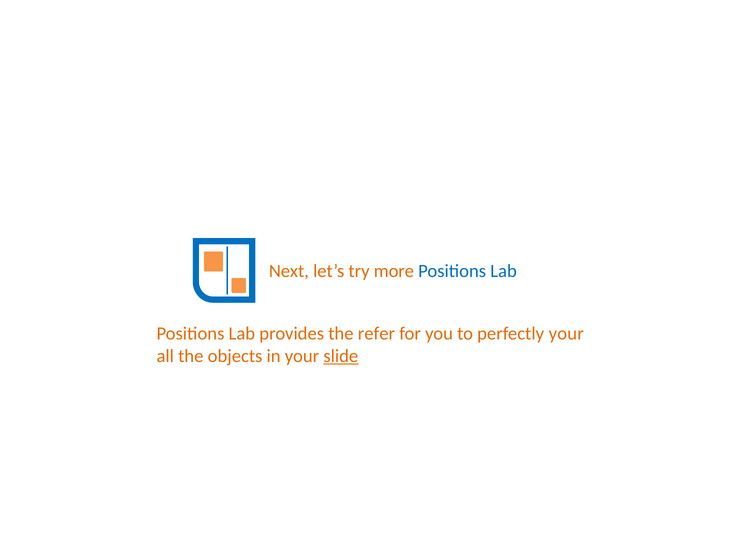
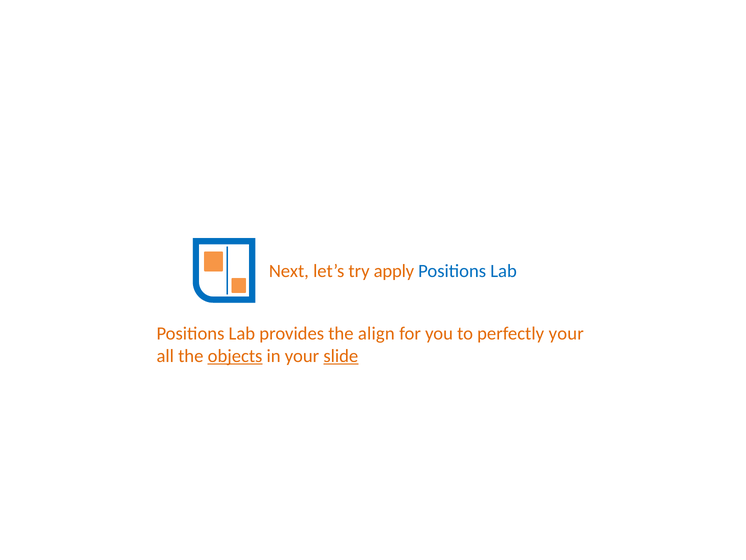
more: more -> apply
refer: refer -> align
objects underline: none -> present
